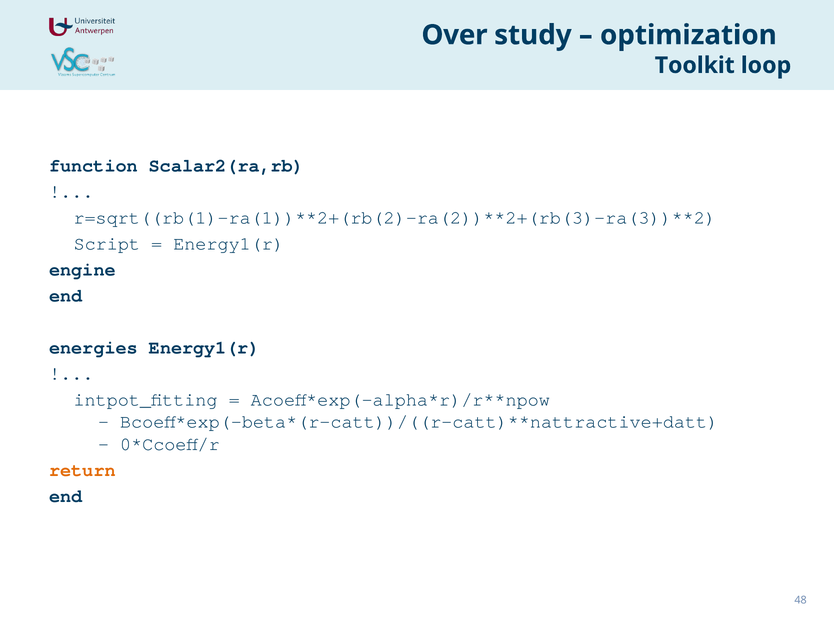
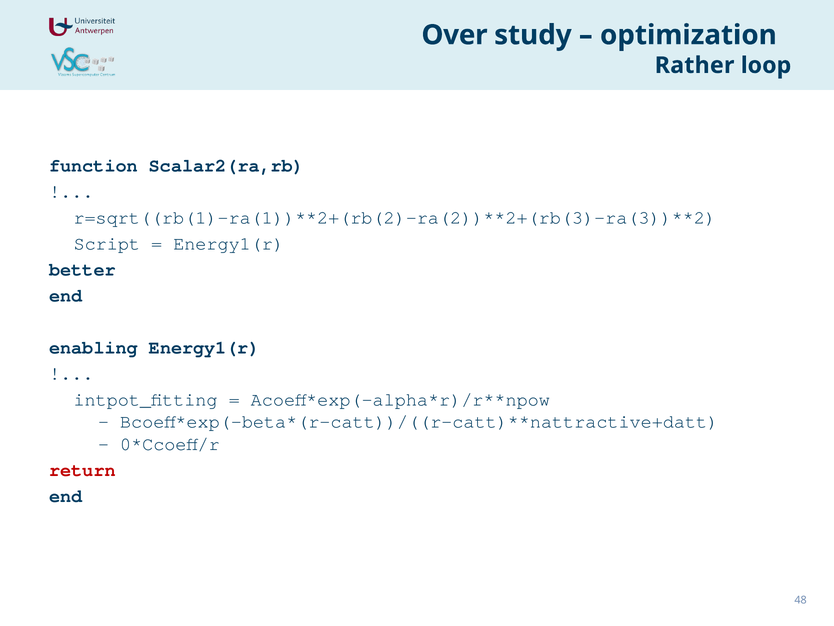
Toolkit: Toolkit -> Rather
engine: engine -> better
energies: energies -> enabling
return colour: orange -> red
